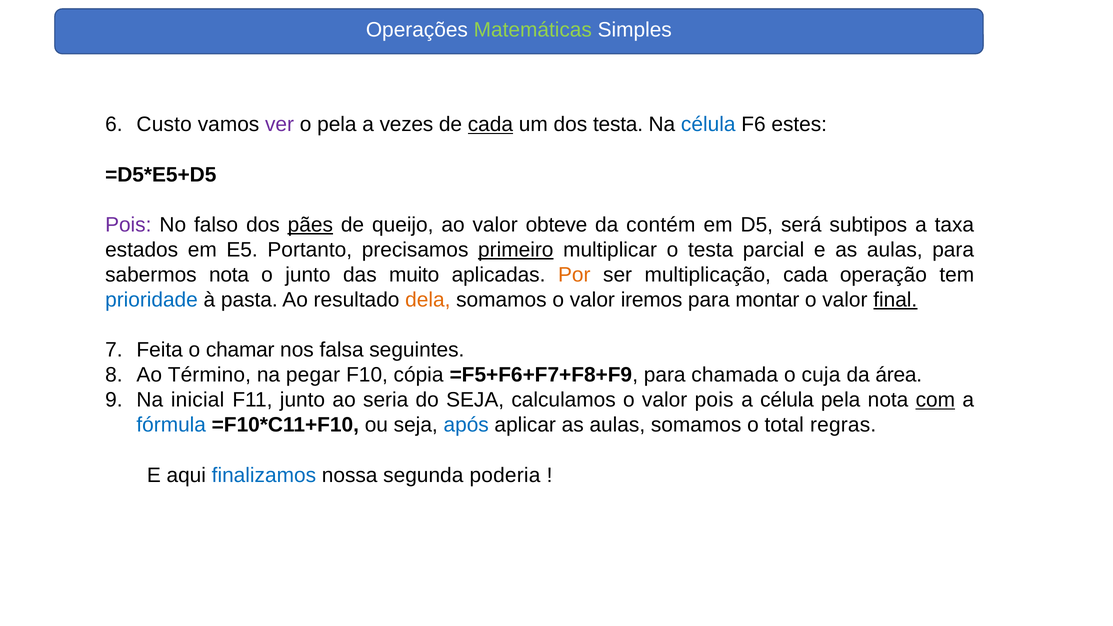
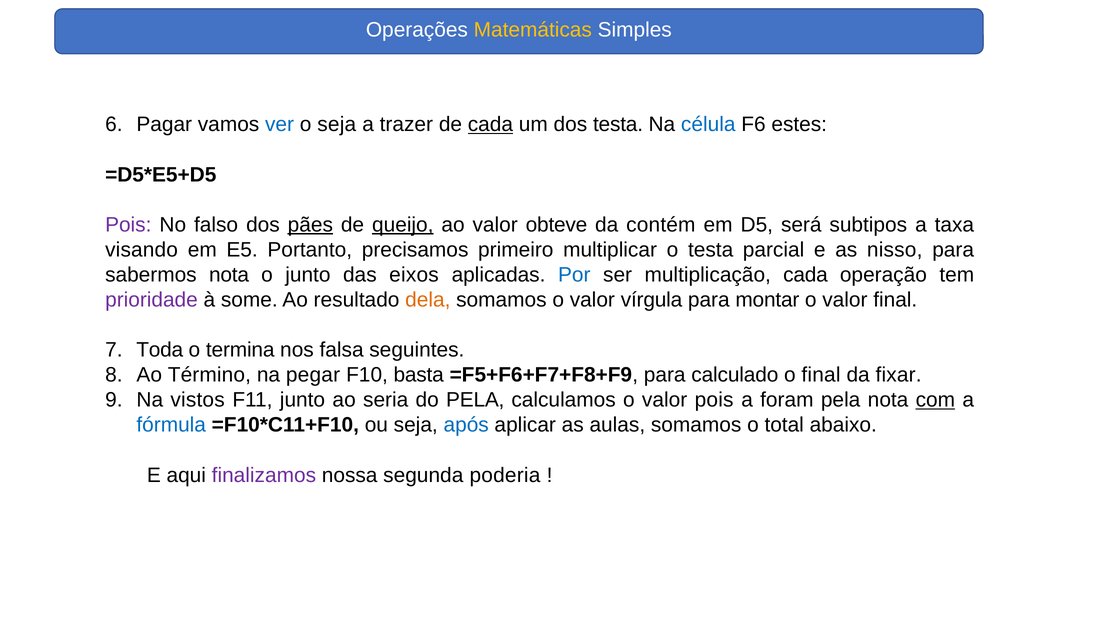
Matemáticas colour: light green -> yellow
Custo: Custo -> Pagar
ver colour: purple -> blue
o pela: pela -> seja
vezes: vezes -> trazer
queijo underline: none -> present
estados: estados -> visando
primeiro underline: present -> none
e as aulas: aulas -> nisso
muito: muito -> eixos
Por colour: orange -> blue
prioridade colour: blue -> purple
pasta: pasta -> some
iremos: iremos -> vírgula
final at (895, 300) underline: present -> none
Feita: Feita -> Toda
chamar: chamar -> termina
cópia: cópia -> basta
chamada: chamada -> calculado
o cuja: cuja -> final
área: área -> fixar
inicial: inicial -> vistos
do SEJA: SEJA -> PELA
a célula: célula -> foram
regras: regras -> abaixo
finalizamos colour: blue -> purple
